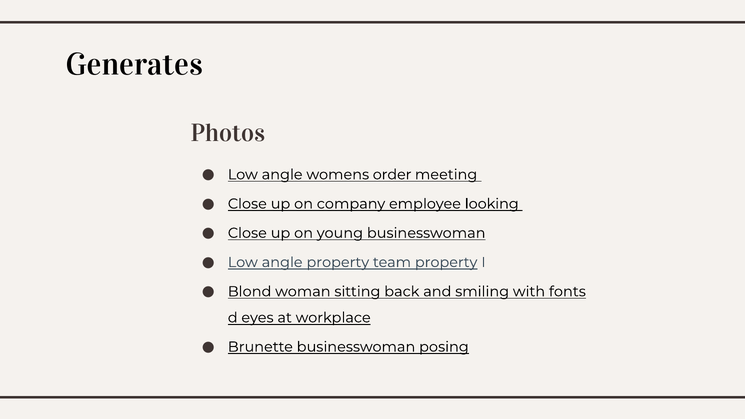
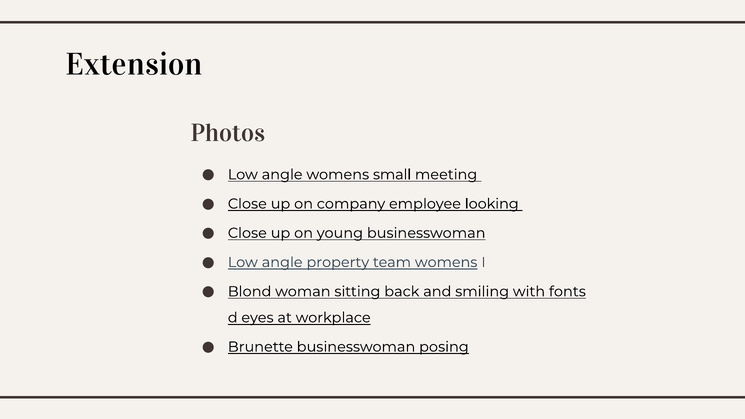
Generates: Generates -> Extension
order: order -> small
team property: property -> womens
